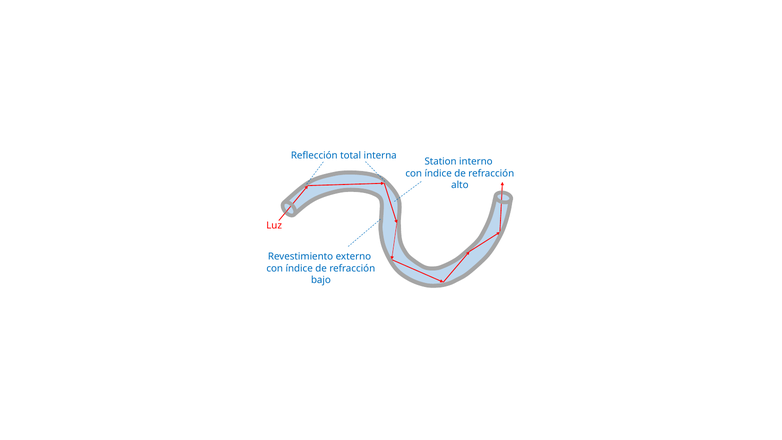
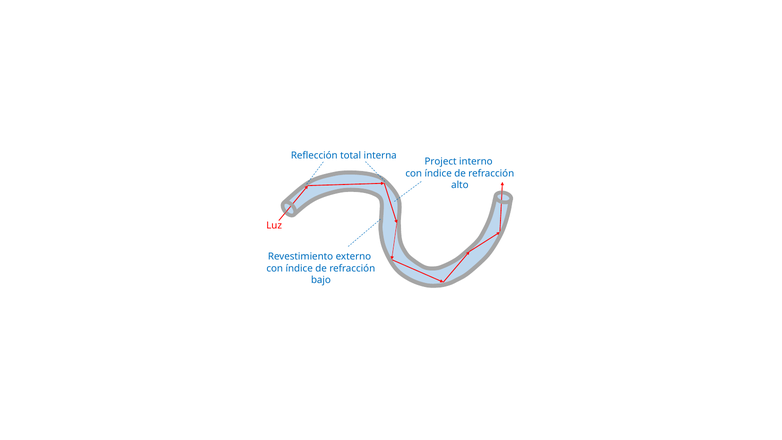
Station: Station -> Project
